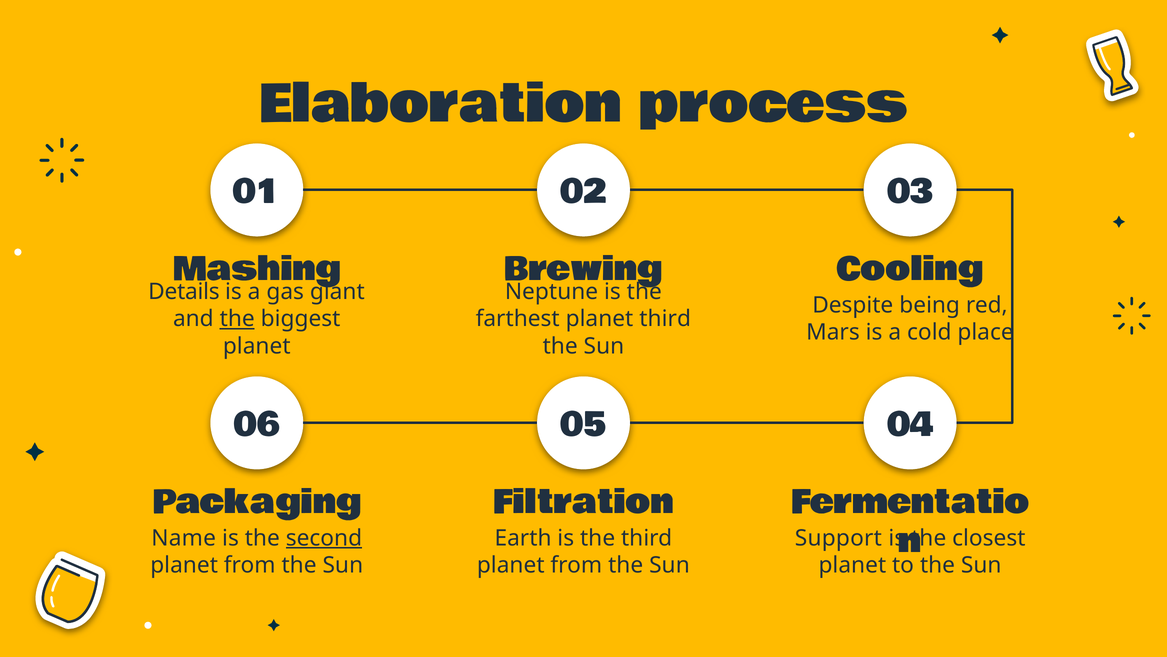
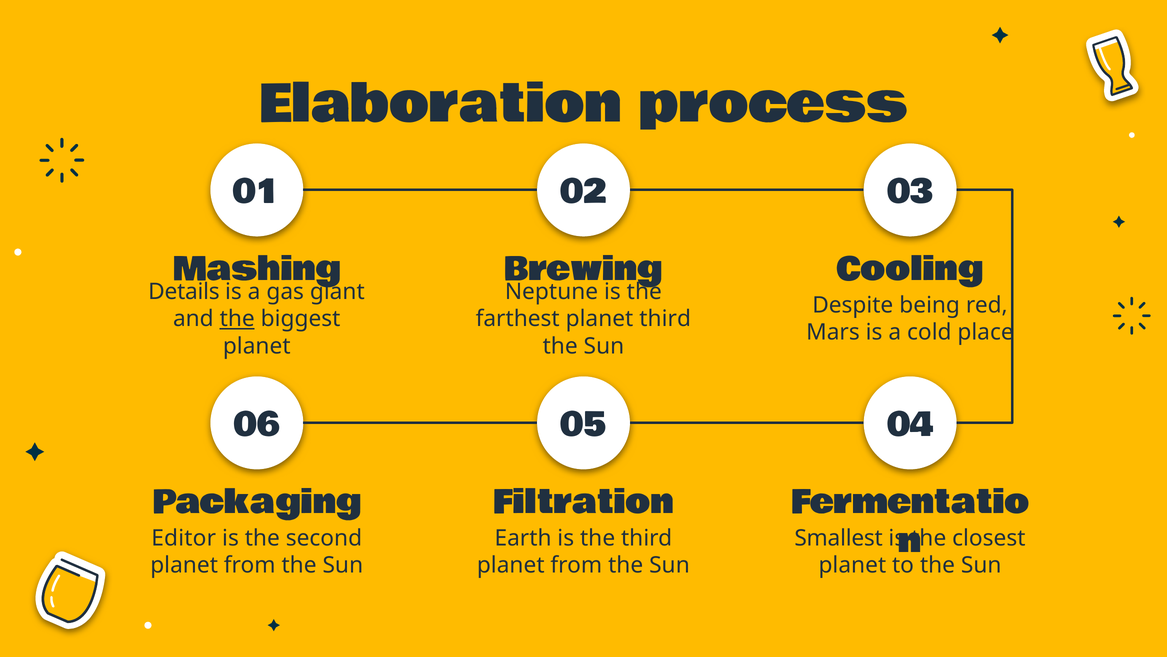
Name: Name -> Editor
second underline: present -> none
Support: Support -> Smallest
